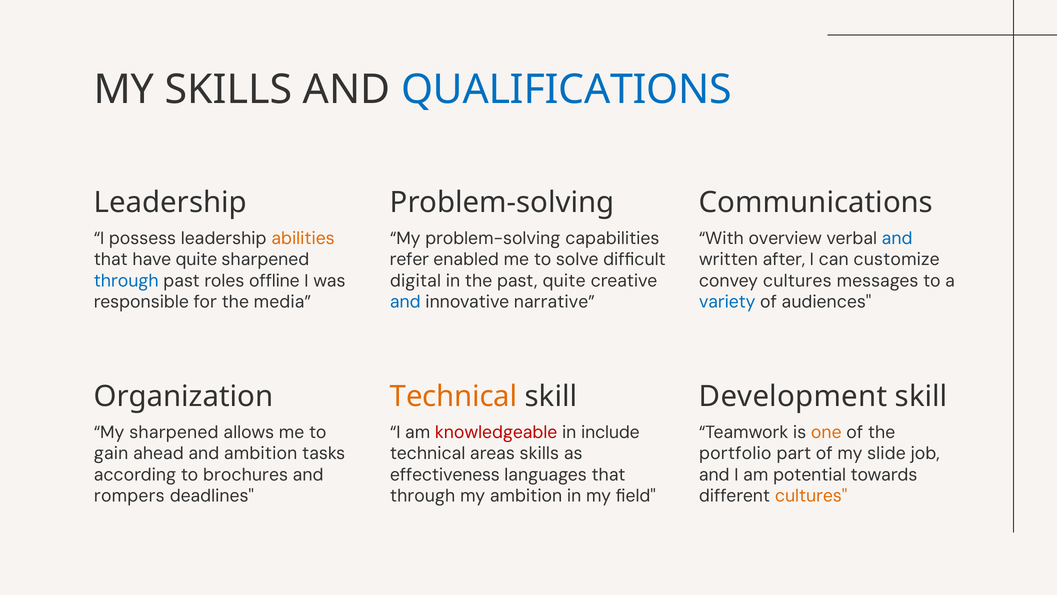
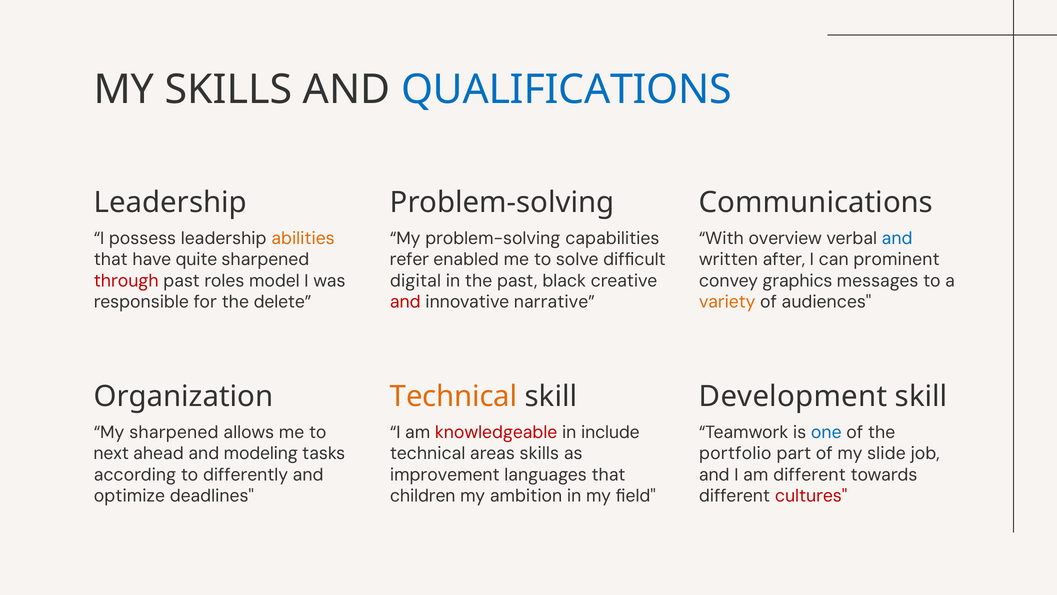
customize: customize -> prominent
through at (126, 280) colour: blue -> red
offline: offline -> model
past quite: quite -> black
convey cultures: cultures -> graphics
media: media -> delete
and at (405, 302) colour: blue -> red
variety colour: blue -> orange
one colour: orange -> blue
gain: gain -> next
and ambition: ambition -> modeling
brochures: brochures -> differently
effectiveness: effectiveness -> improvement
am potential: potential -> different
rompers: rompers -> optimize
through at (423, 496): through -> children
cultures at (811, 496) colour: orange -> red
